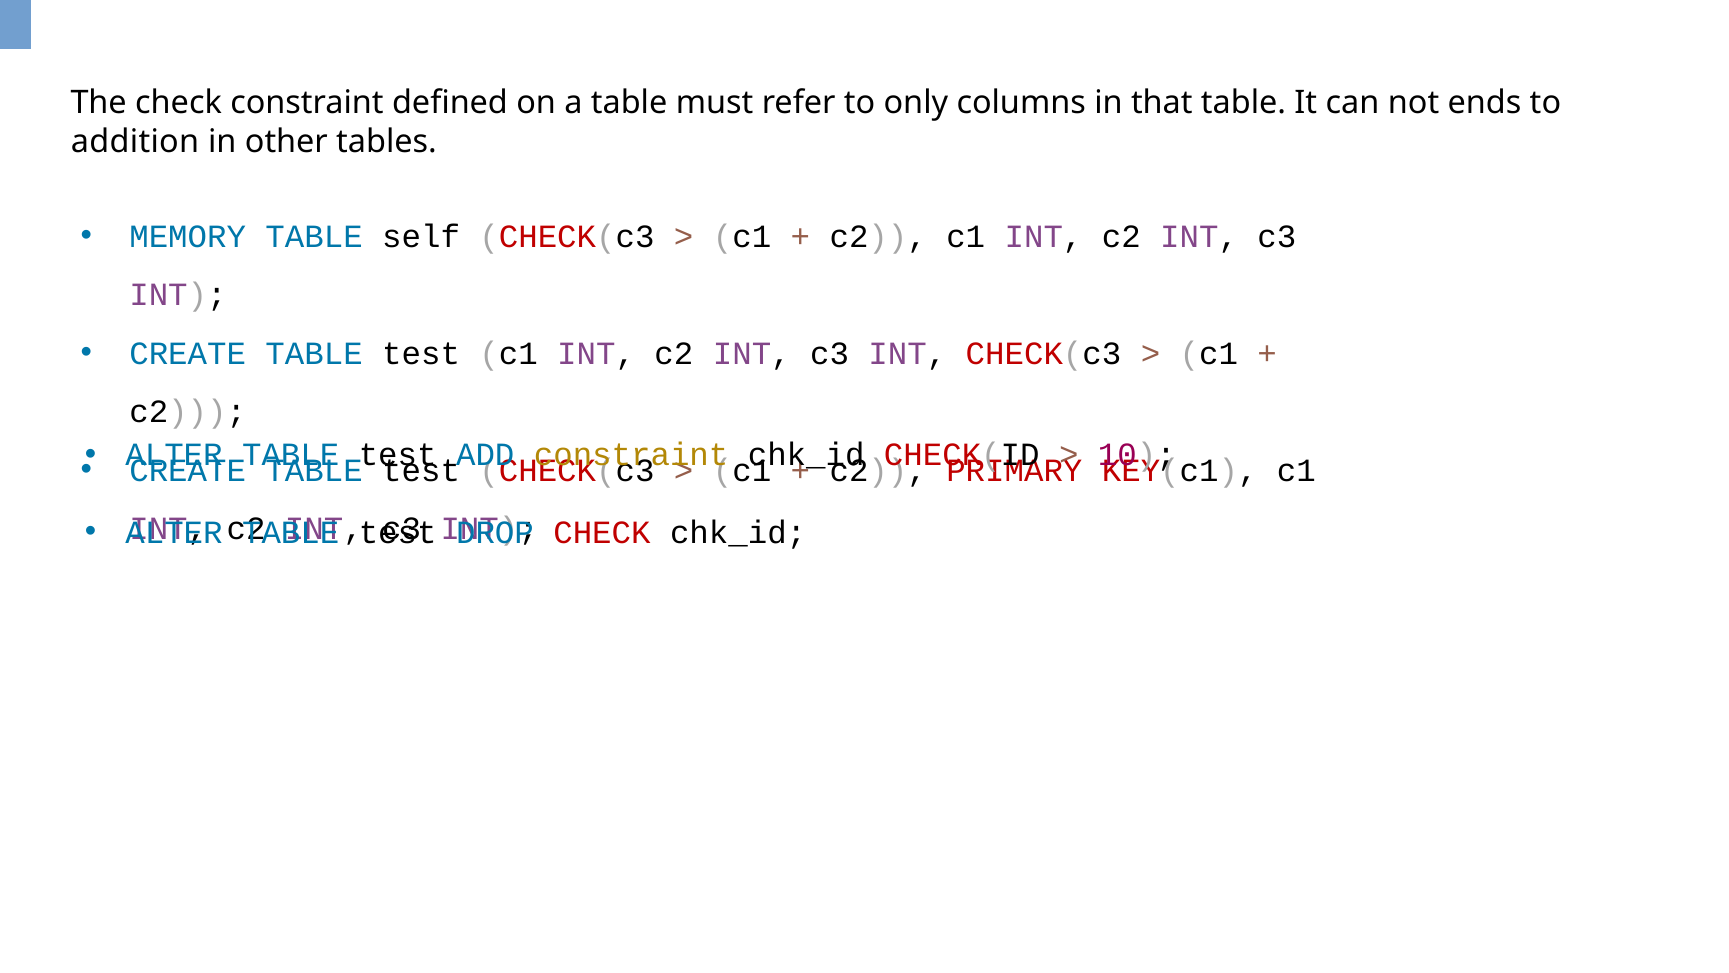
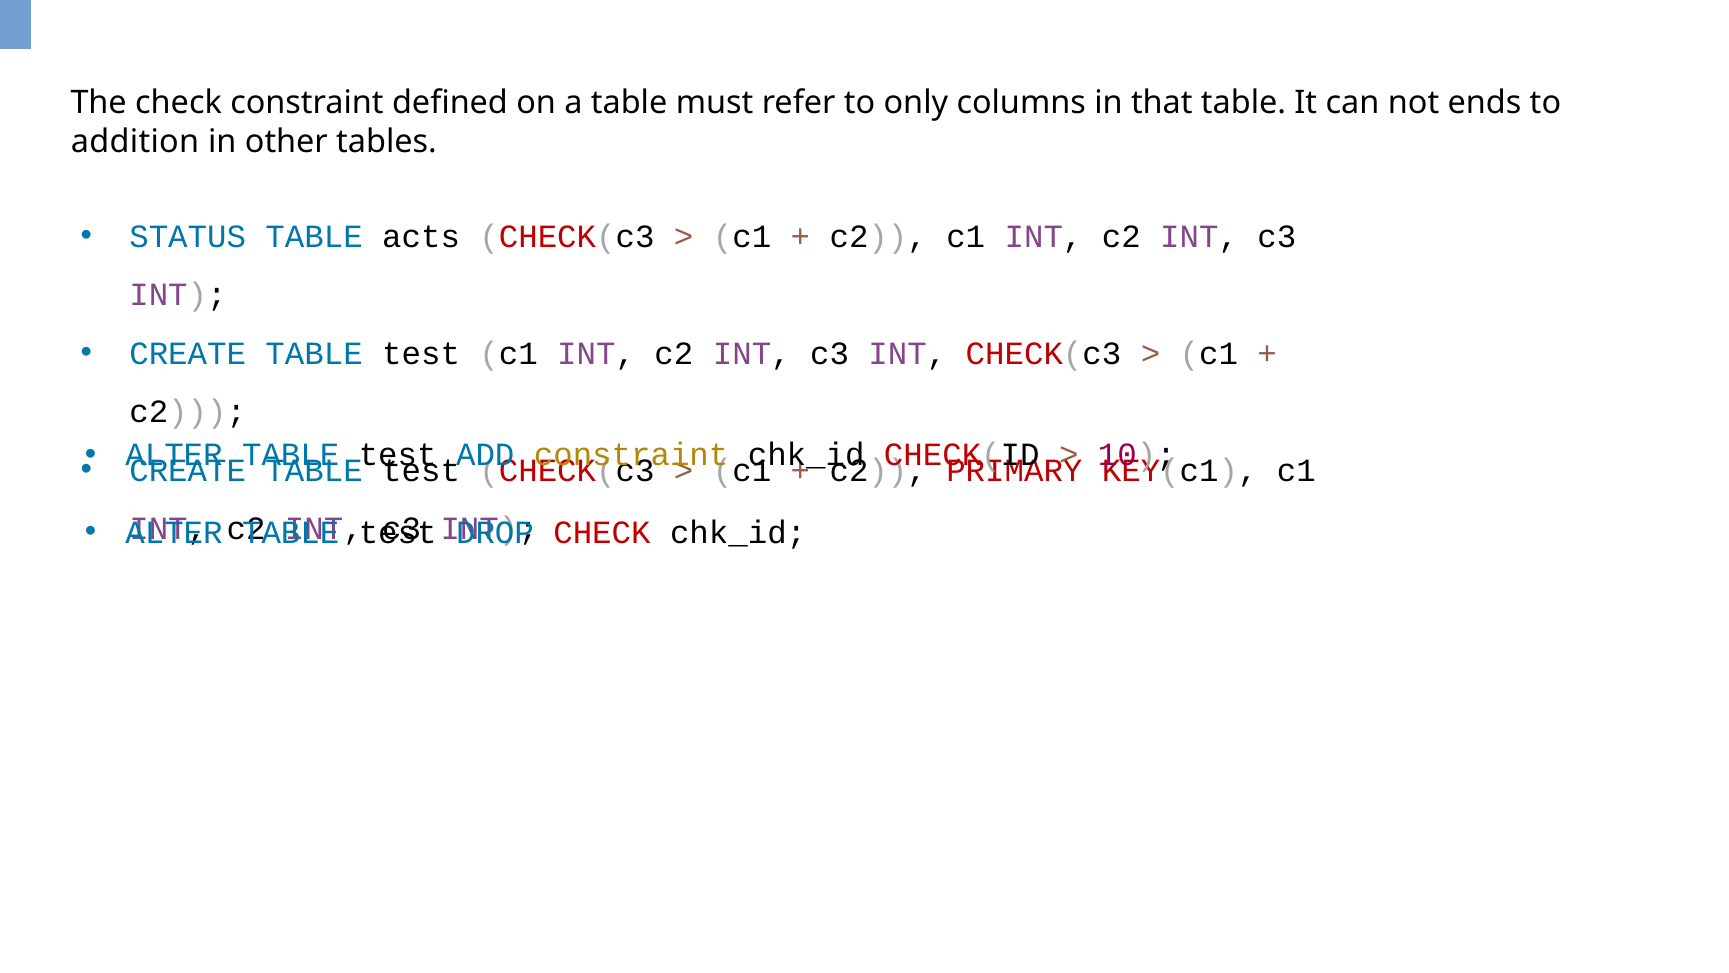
MEMORY: MEMORY -> STATUS
self: self -> acts
